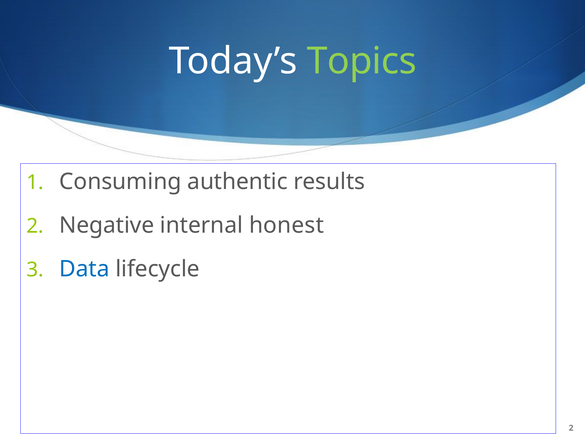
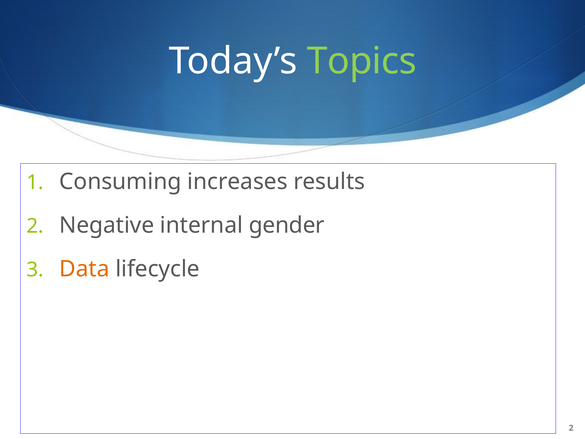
authentic: authentic -> increases
honest: honest -> gender
Data colour: blue -> orange
